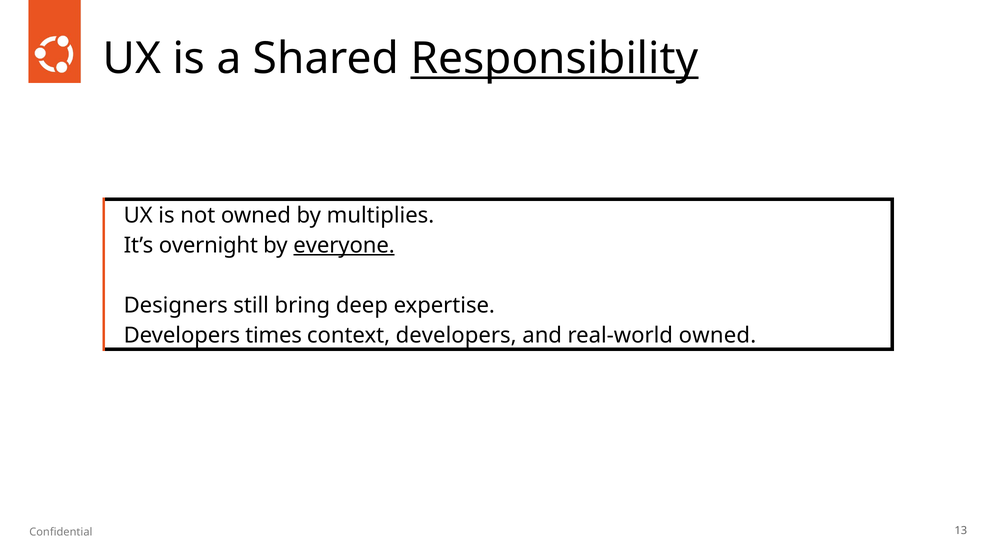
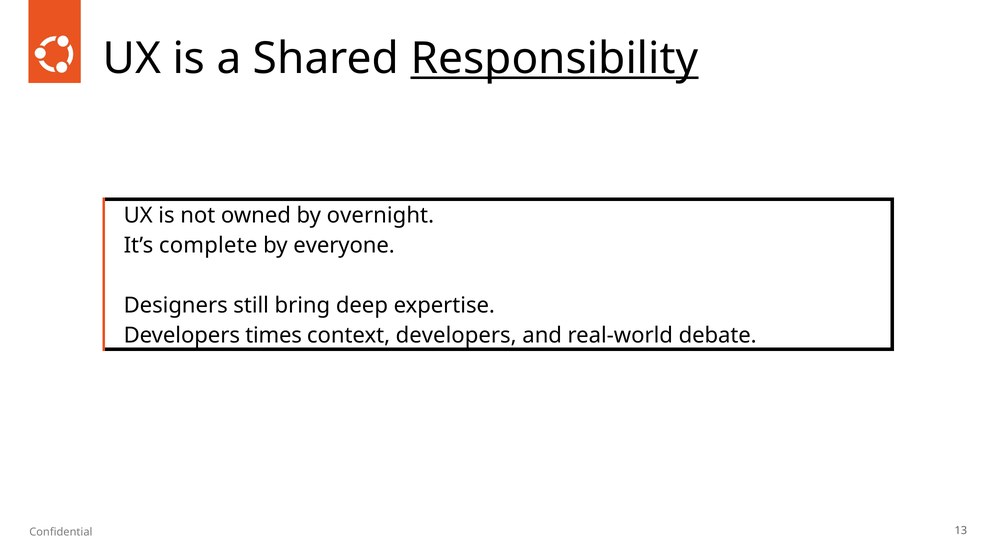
multiplies: multiplies -> overnight
overnight: overnight -> complete
everyone underline: present -> none
real-world owned: owned -> debate
